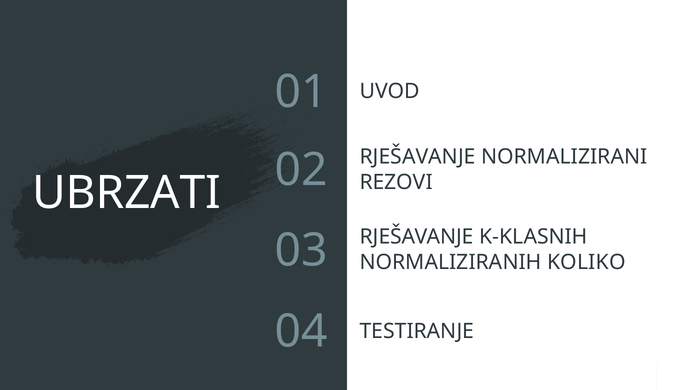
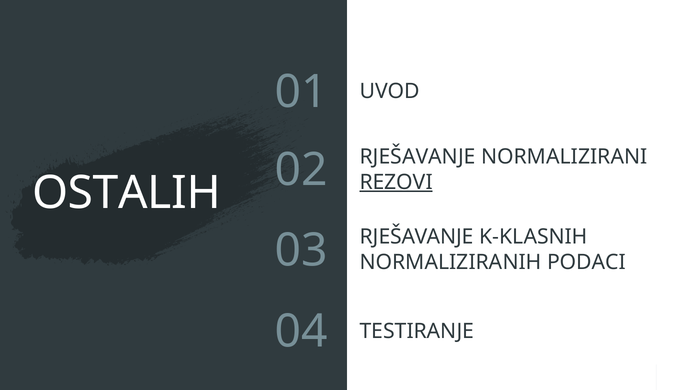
REZOVI underline: none -> present
UBRZATI: UBRZATI -> OSTALIH
KOLIKO: KOLIKO -> PODACI
